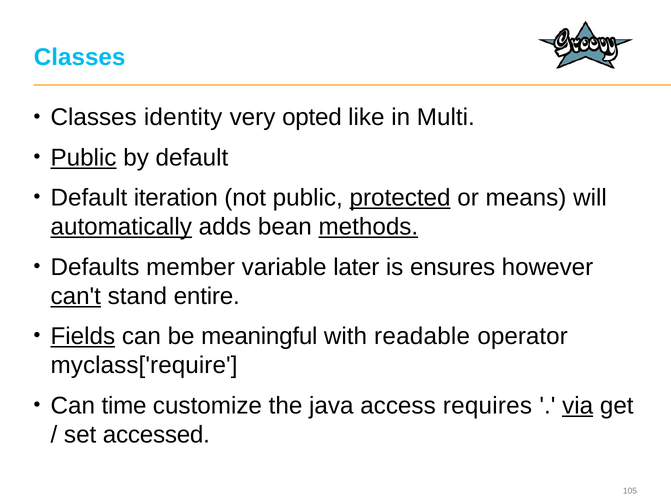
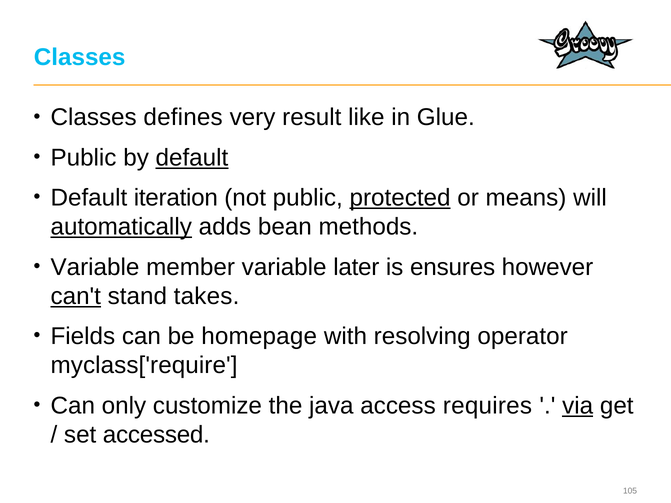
identity: identity -> defines
opted: opted -> result
Multi: Multi -> Glue
Public at (84, 158) underline: present -> none
default at (192, 158) underline: none -> present
methods underline: present -> none
Defaults at (95, 267): Defaults -> Variable
entire: entire -> takes
Fields underline: present -> none
meaningful: meaningful -> homepage
readable: readable -> resolving
time: time -> only
